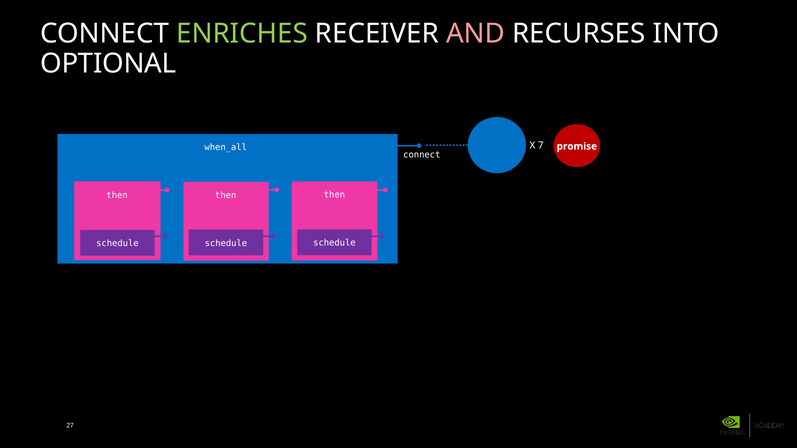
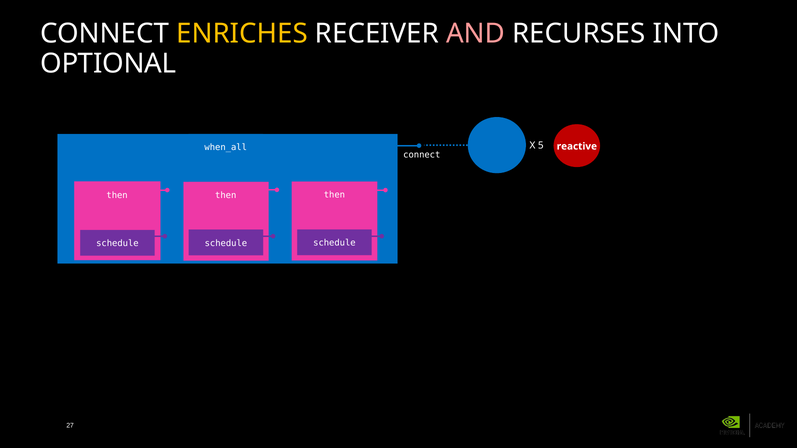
ENRICHES colour: light green -> yellow
7: 7 -> 5
promise: promise -> reactive
